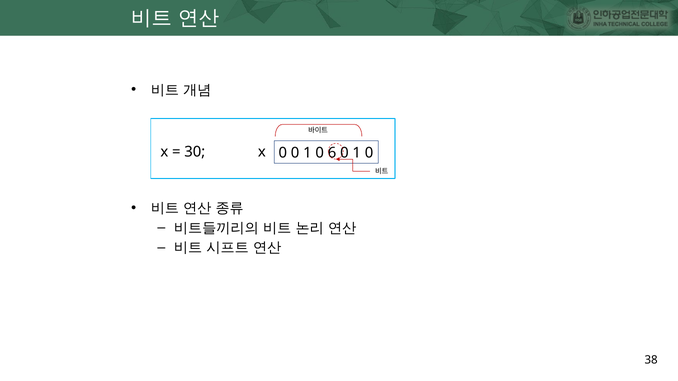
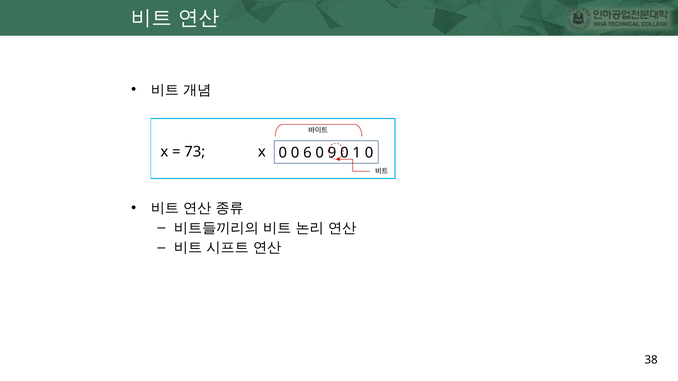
30: 30 -> 73
0 0 1: 1 -> 6
6: 6 -> 9
